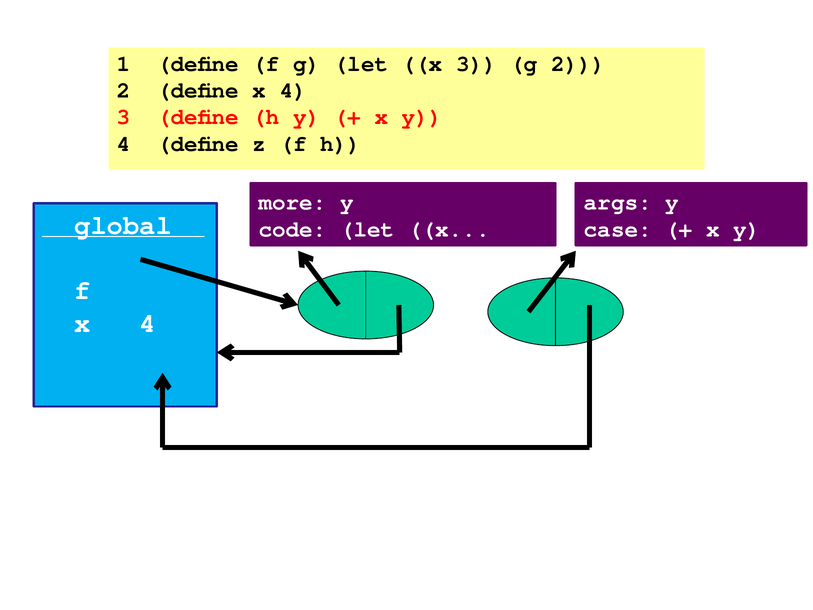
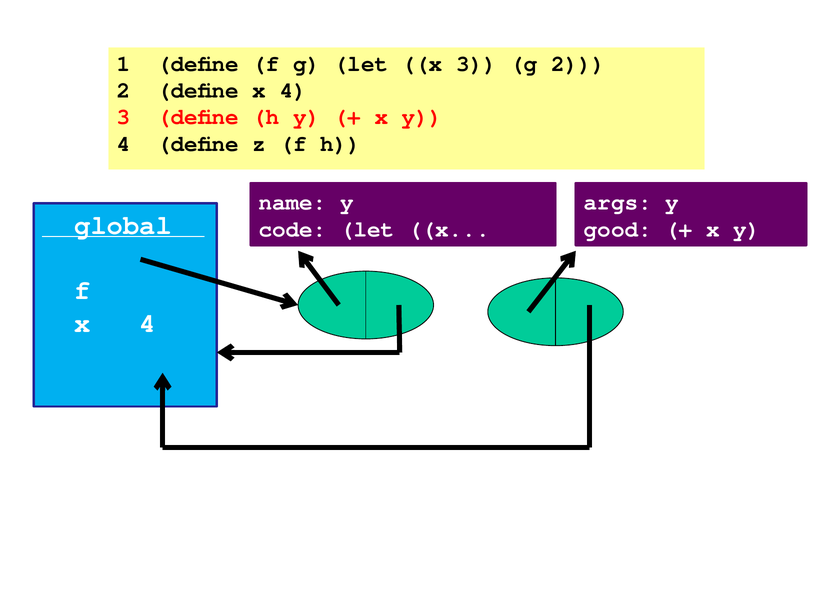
more: more -> name
case: case -> good
